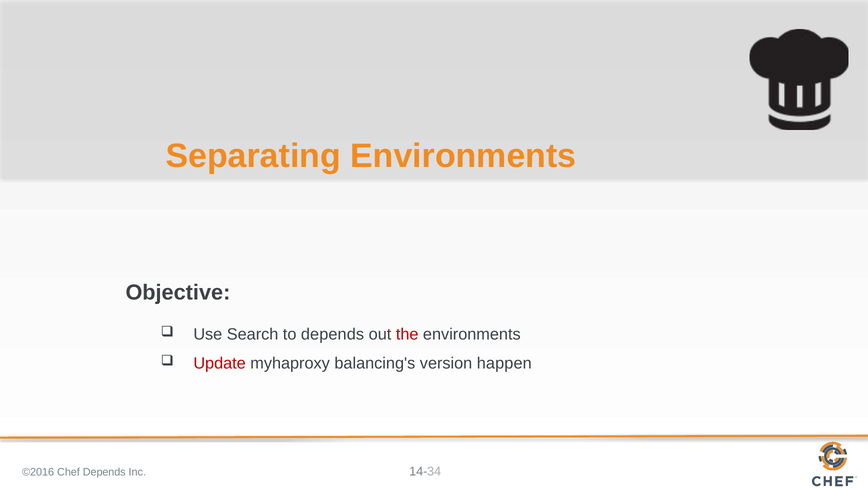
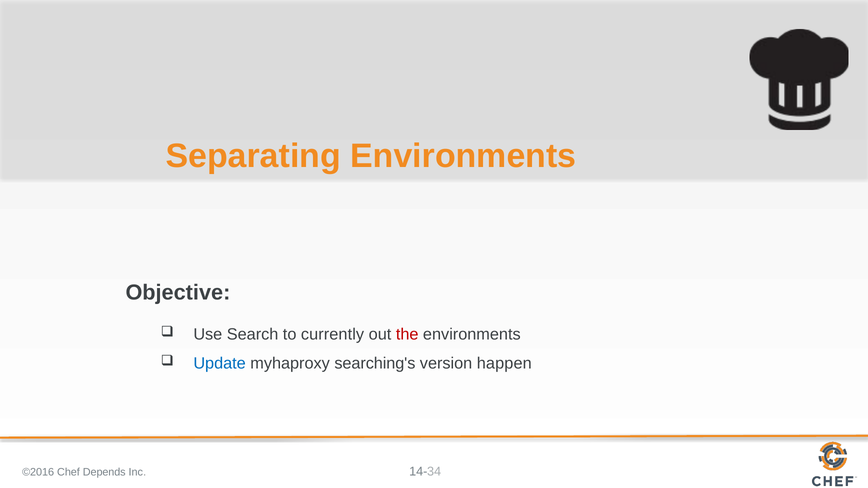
to depends: depends -> currently
Update colour: red -> blue
balancing's: balancing's -> searching's
